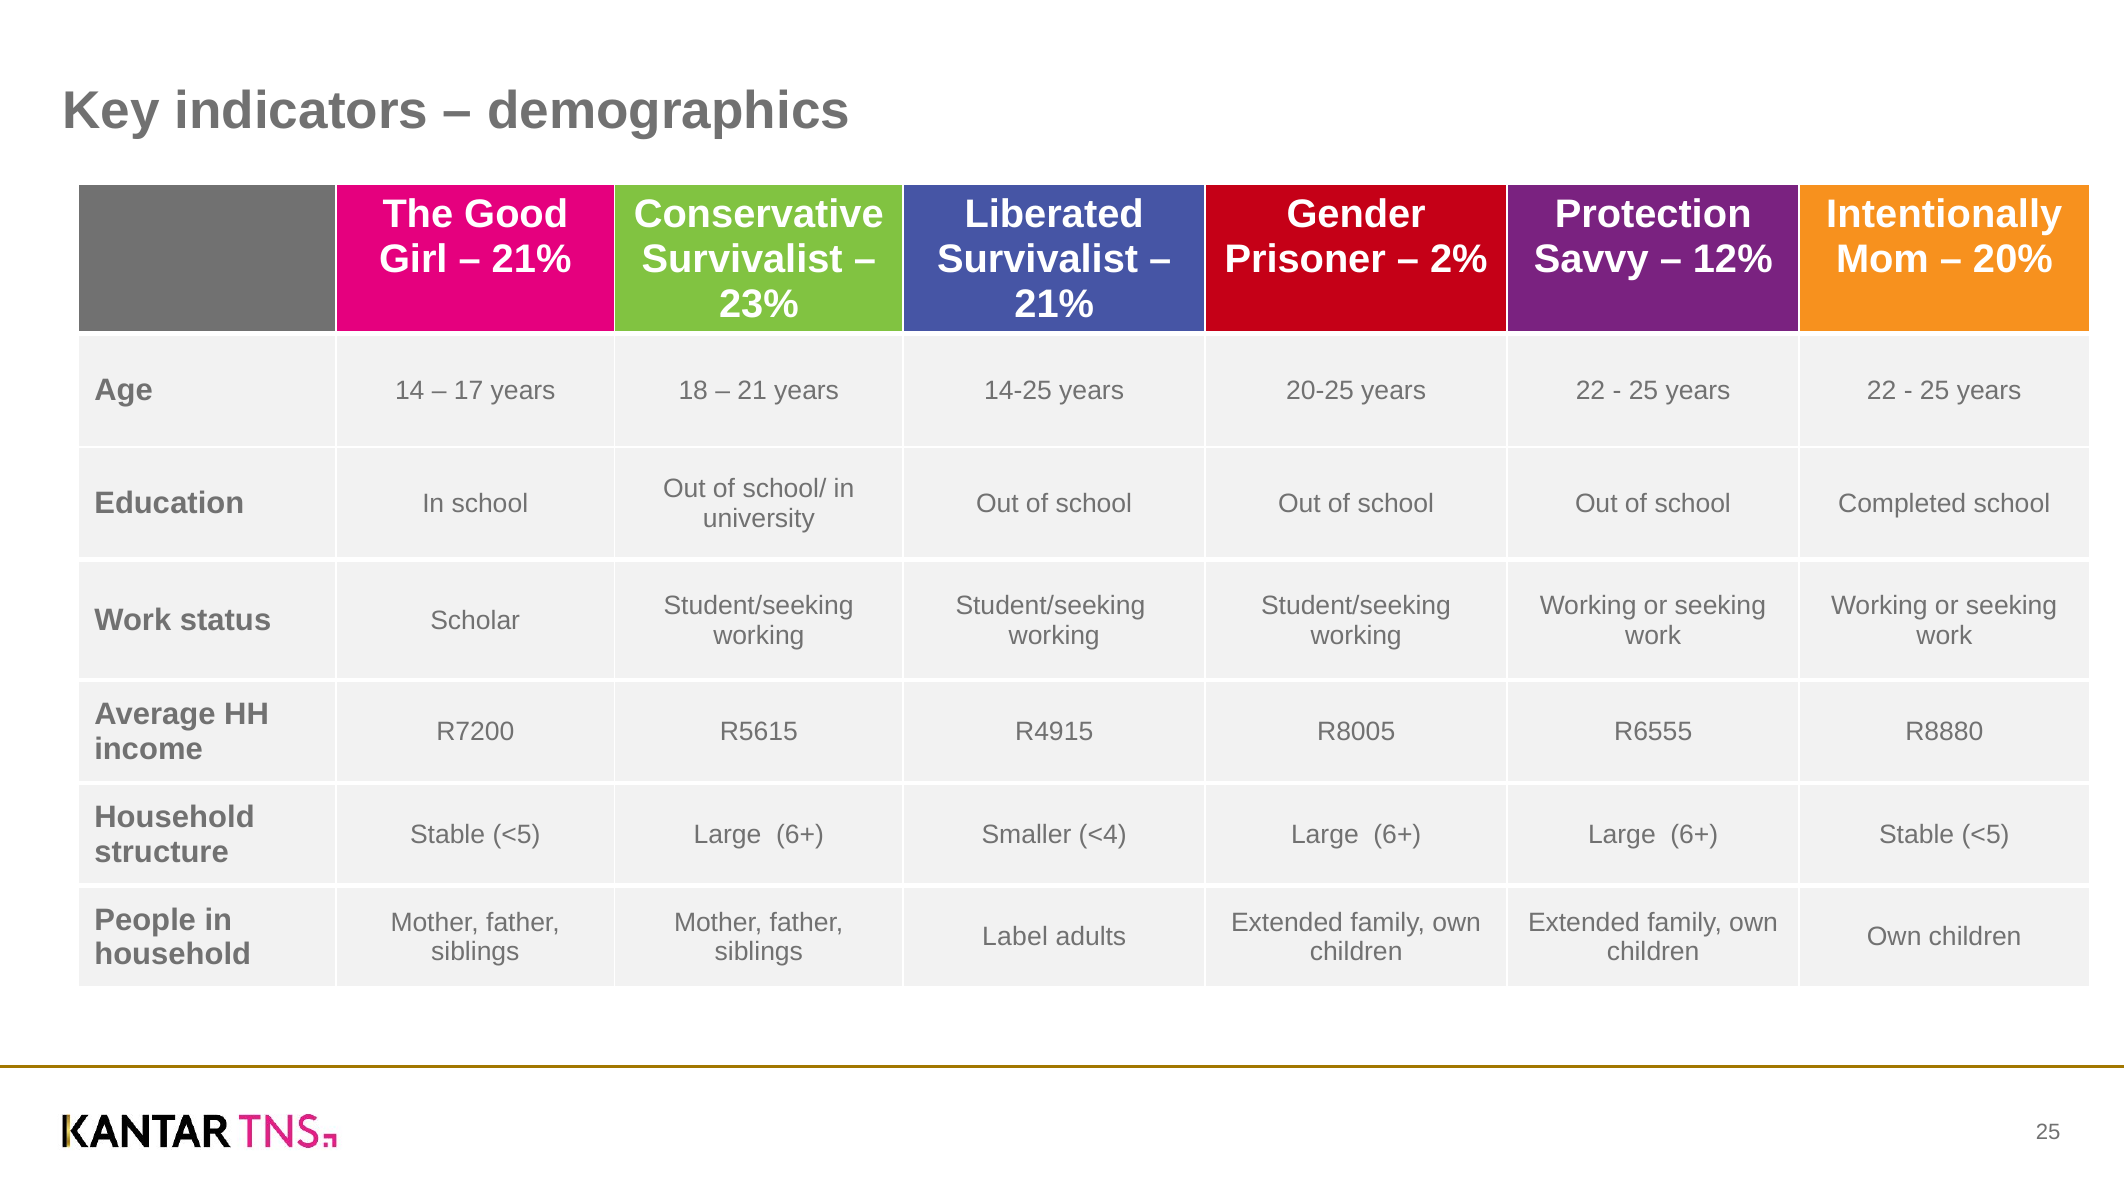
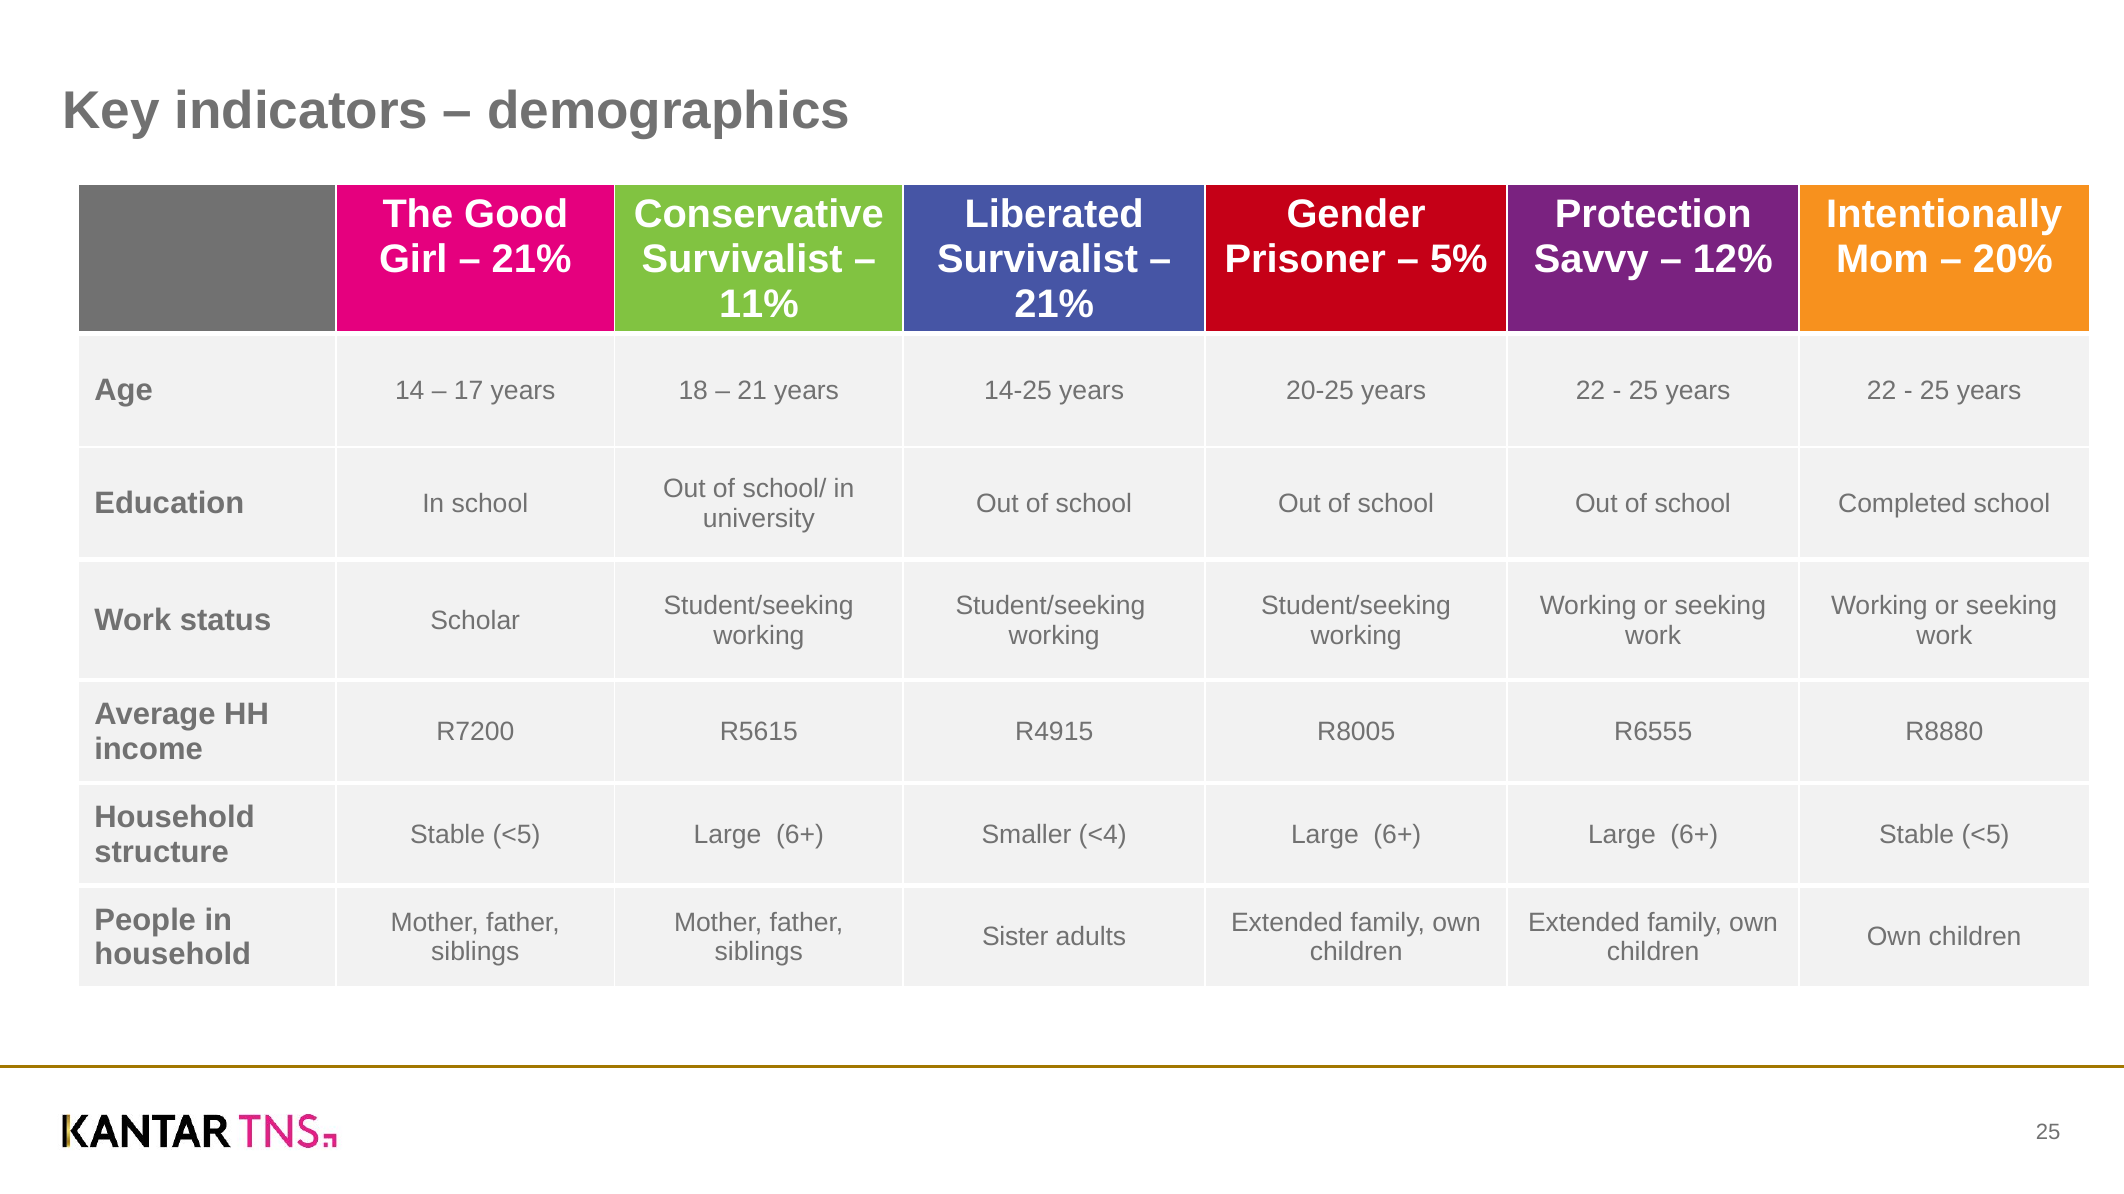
2%: 2% -> 5%
23%: 23% -> 11%
Label: Label -> Sister
